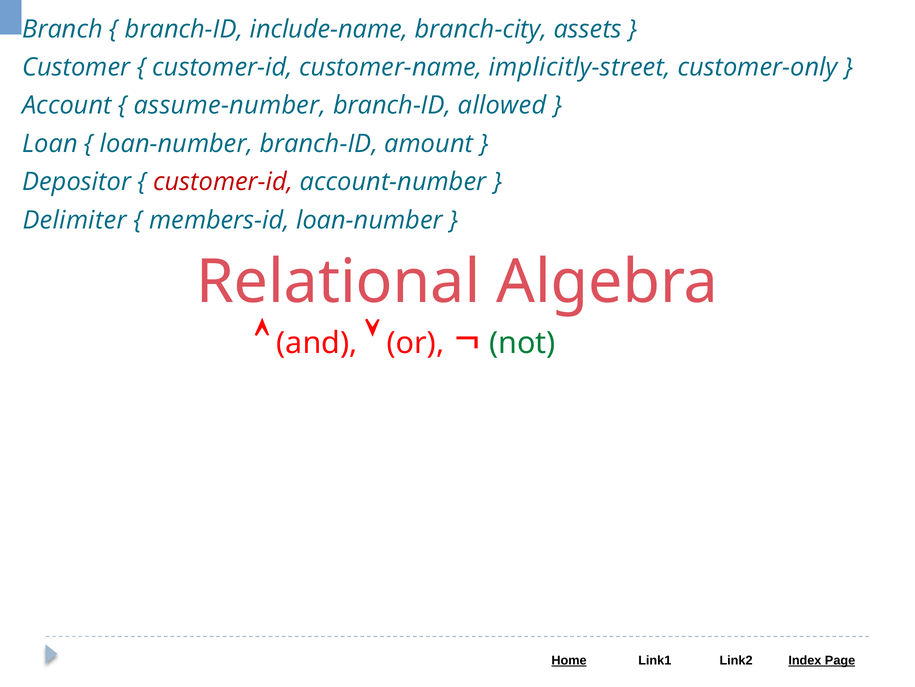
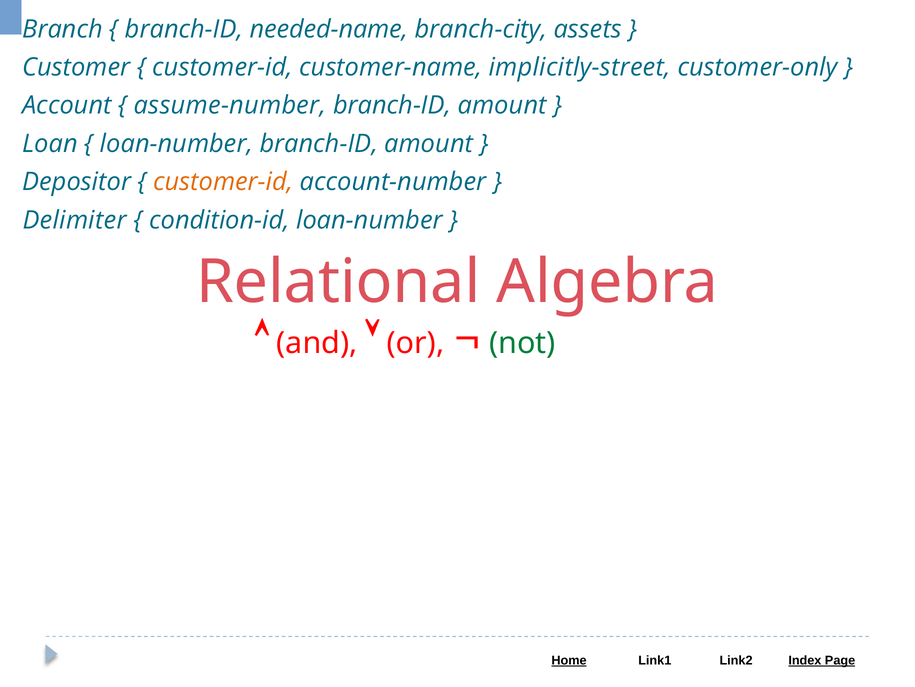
include-name: include-name -> needed-name
allowed at (502, 105): allowed -> amount
customer-id at (223, 182) colour: red -> orange
members-id: members-id -> condition-id
